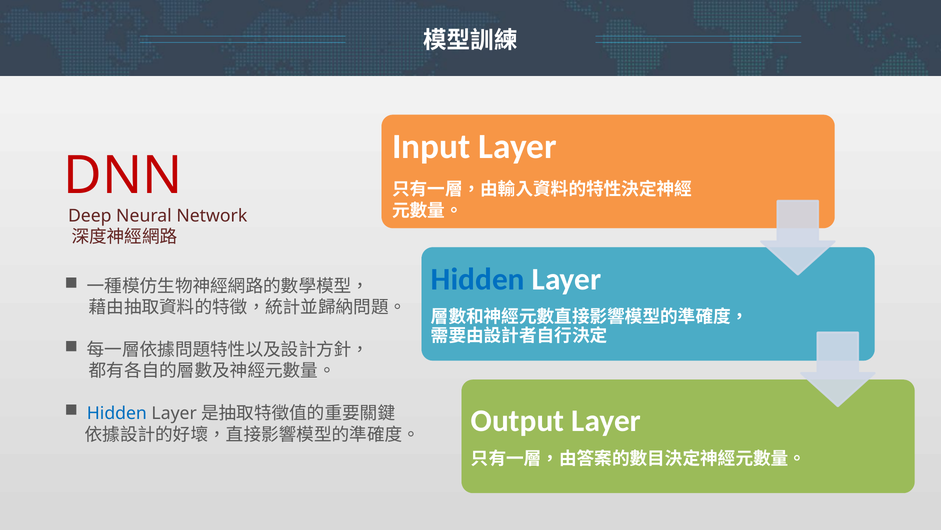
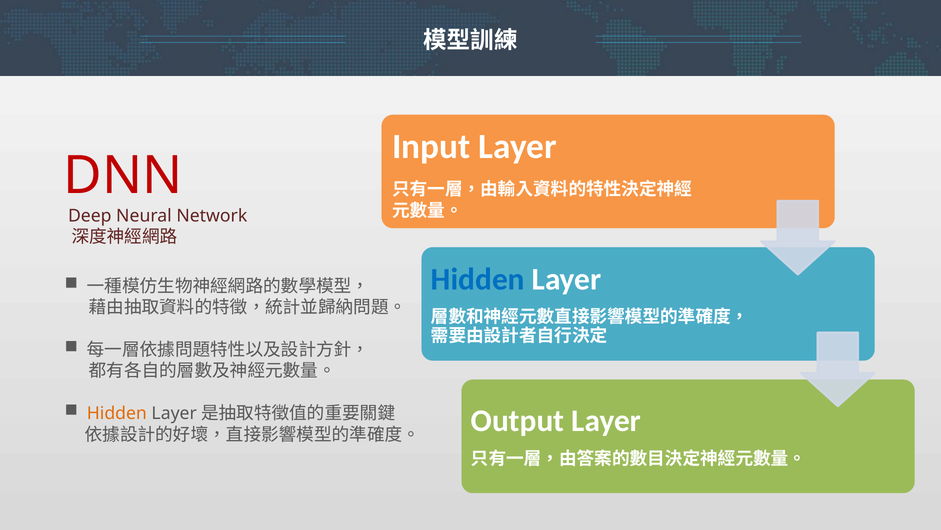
Hidden at (117, 413) colour: blue -> orange
